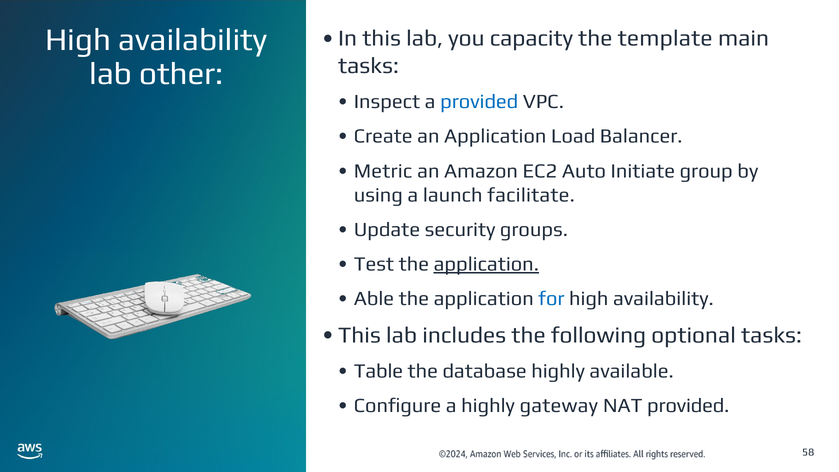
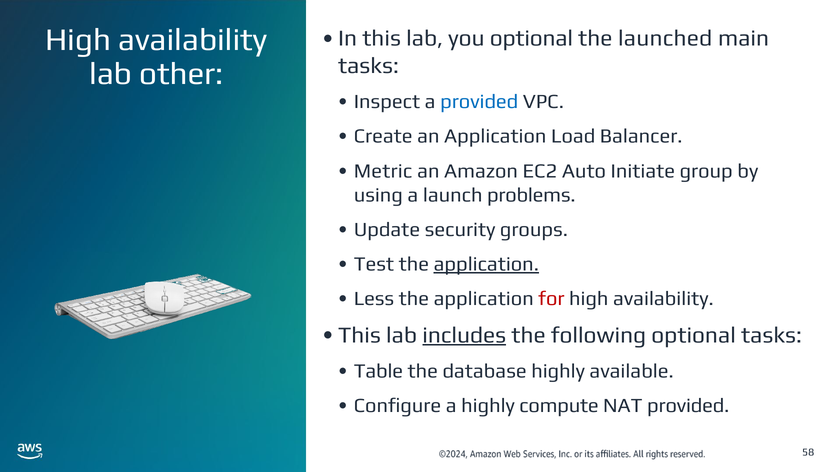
you capacity: capacity -> optional
template: template -> launched
facilitate: facilitate -> problems
Able: Able -> Less
for colour: blue -> red
includes underline: none -> present
gateway: gateway -> compute
